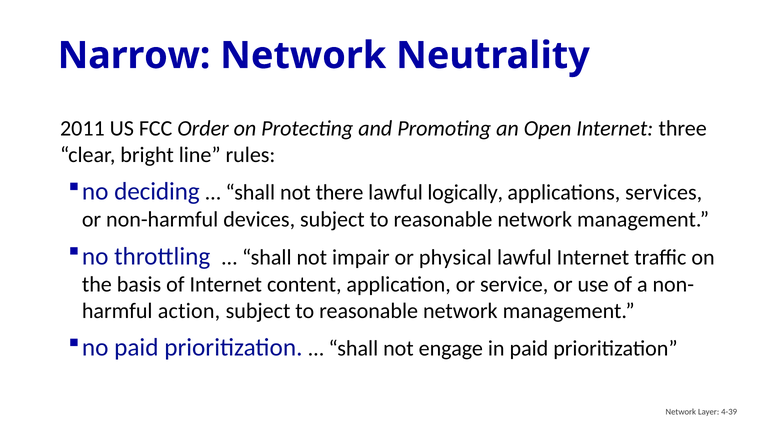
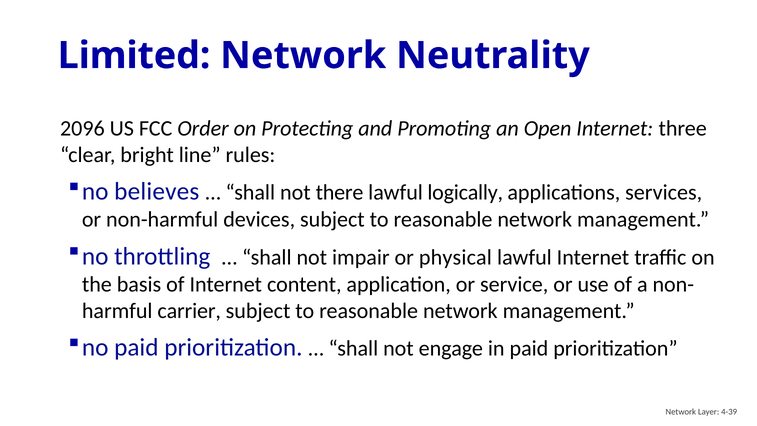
Narrow: Narrow -> Limited
2011: 2011 -> 2096
deciding: deciding -> believes
action: action -> carrier
